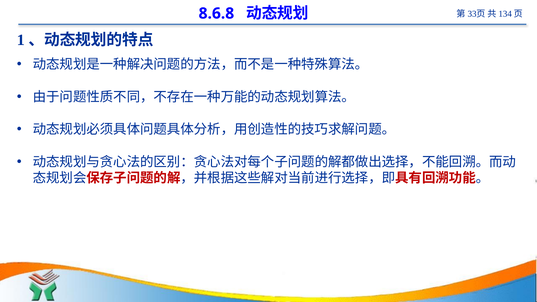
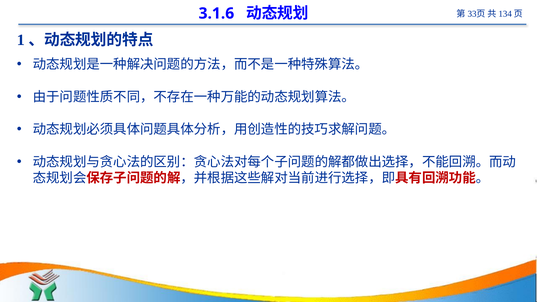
8.6.8: 8.6.8 -> 3.1.6
